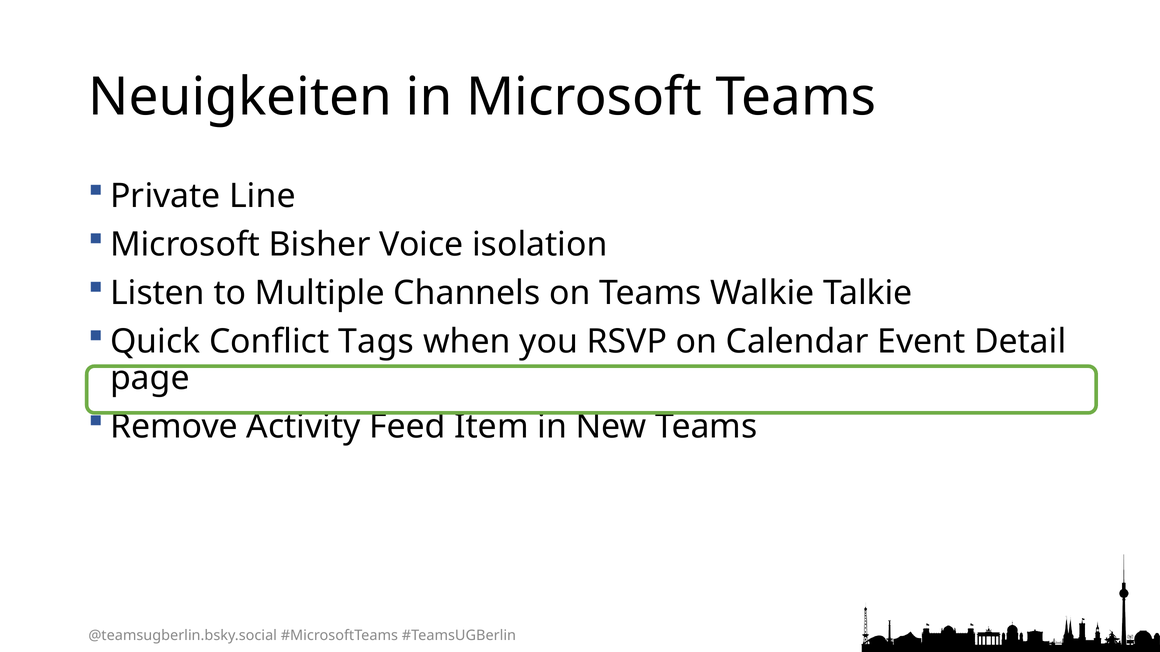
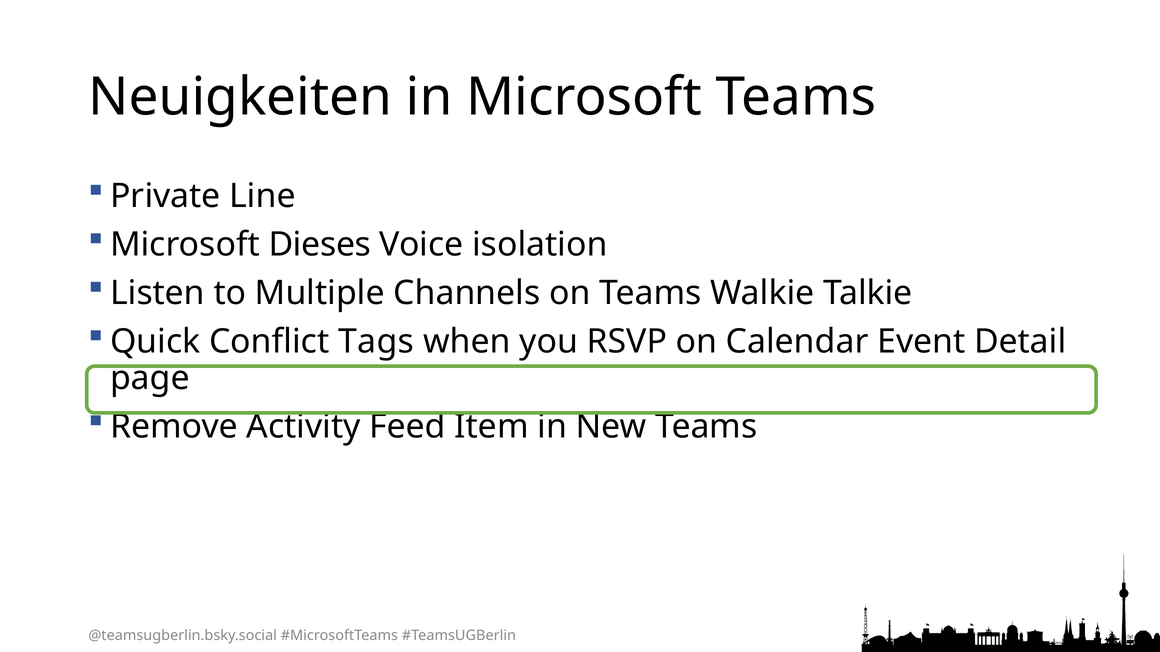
Bisher: Bisher -> Dieses
